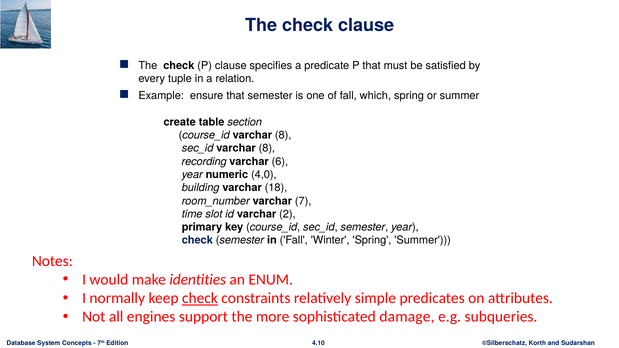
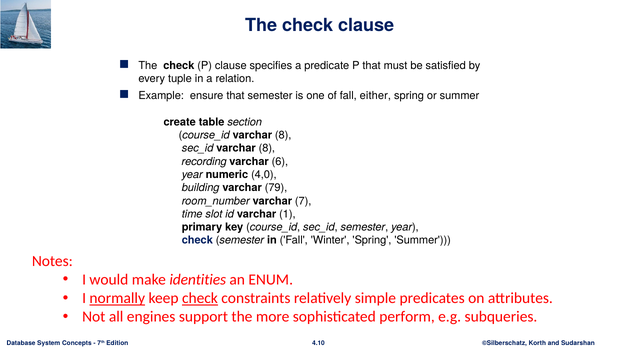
which: which -> either
18: 18 -> 79
2: 2 -> 1
normally underline: none -> present
damage: damage -> perform
